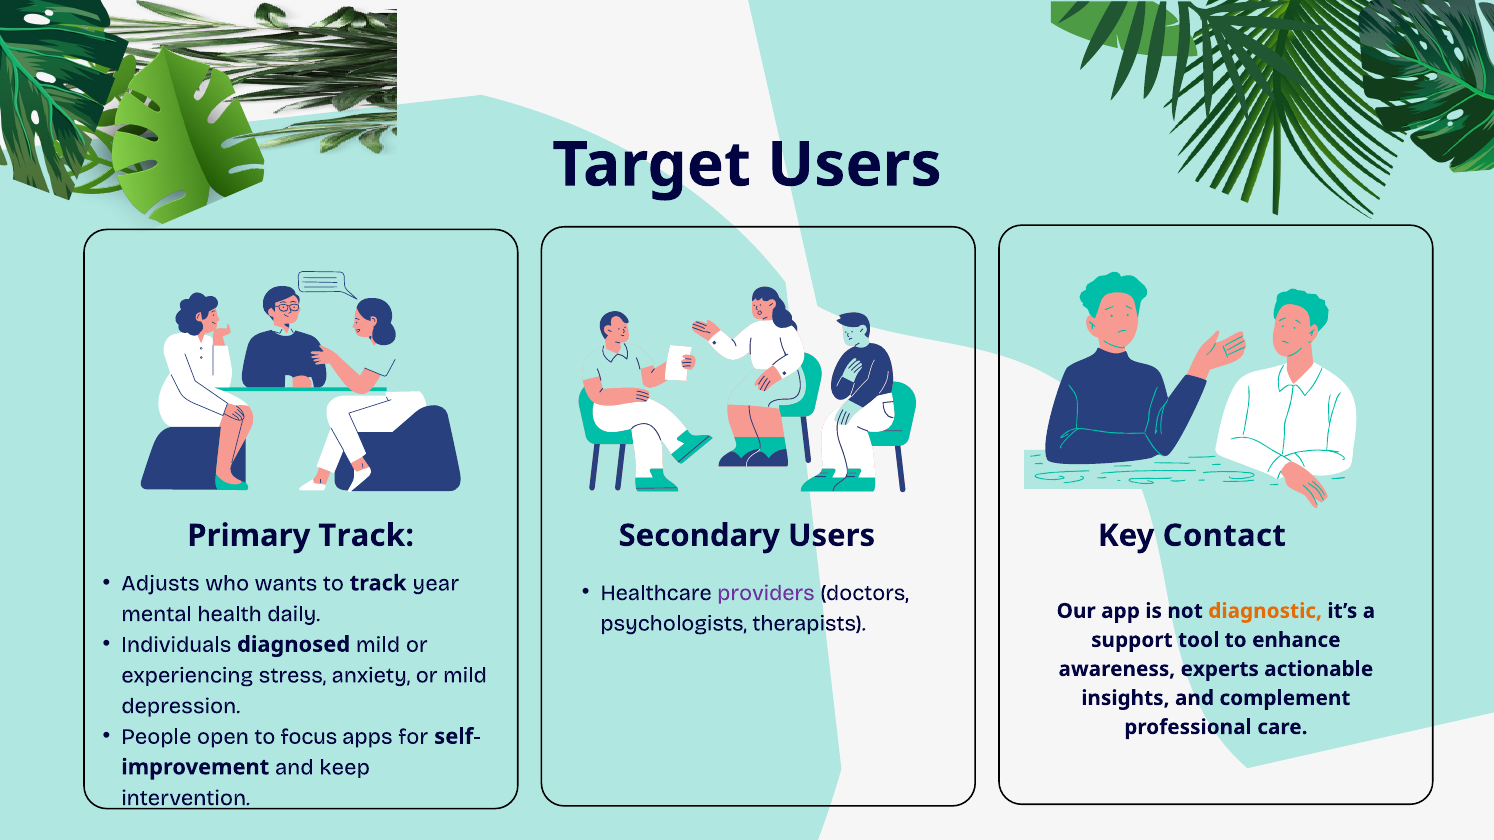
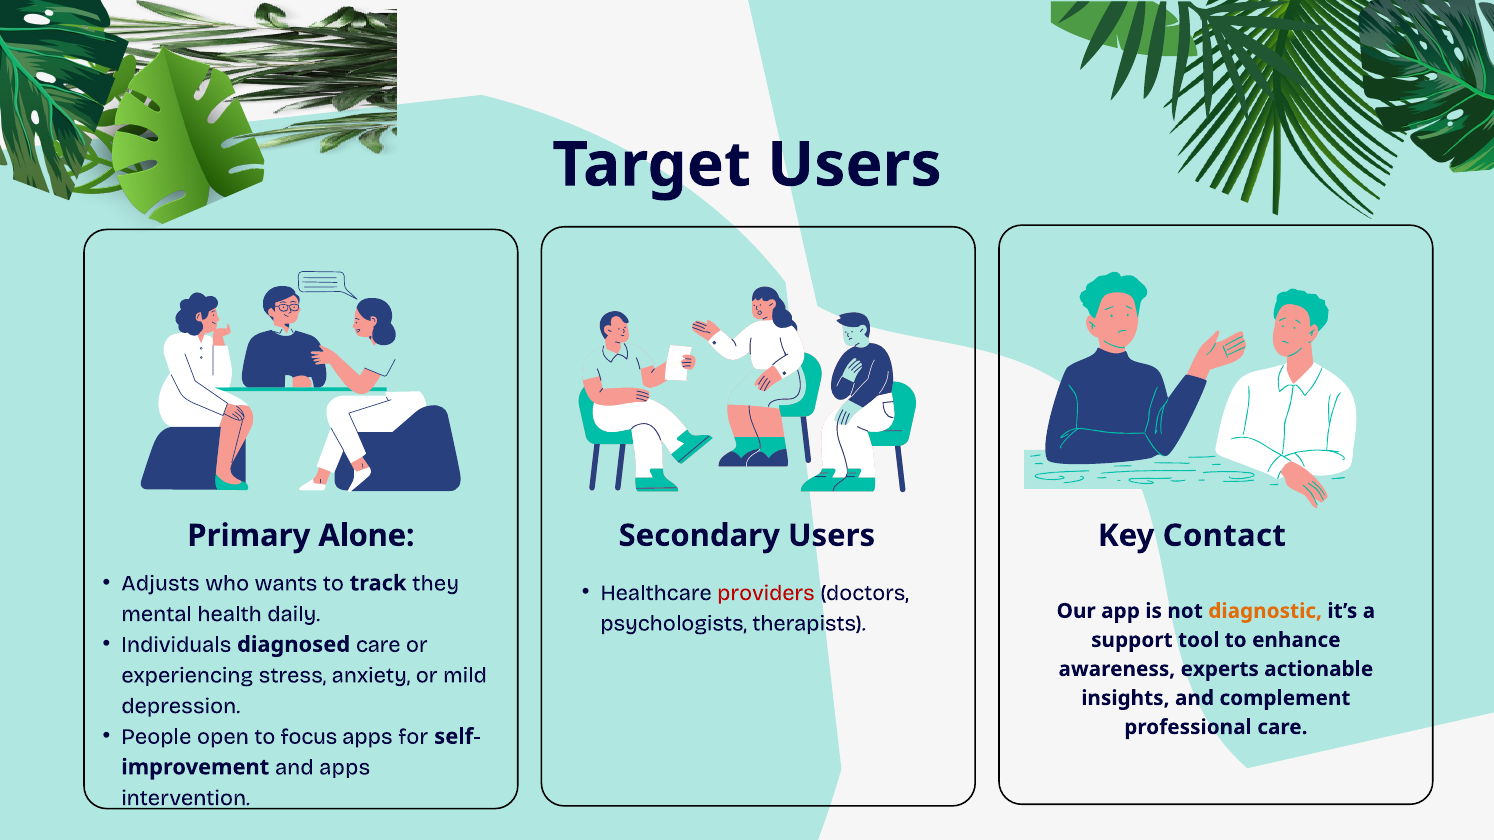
Primary Track: Track -> Alone
year: year -> they
providers colour: purple -> red
diagnosed mild: mild -> care
and keep: keep -> apps
